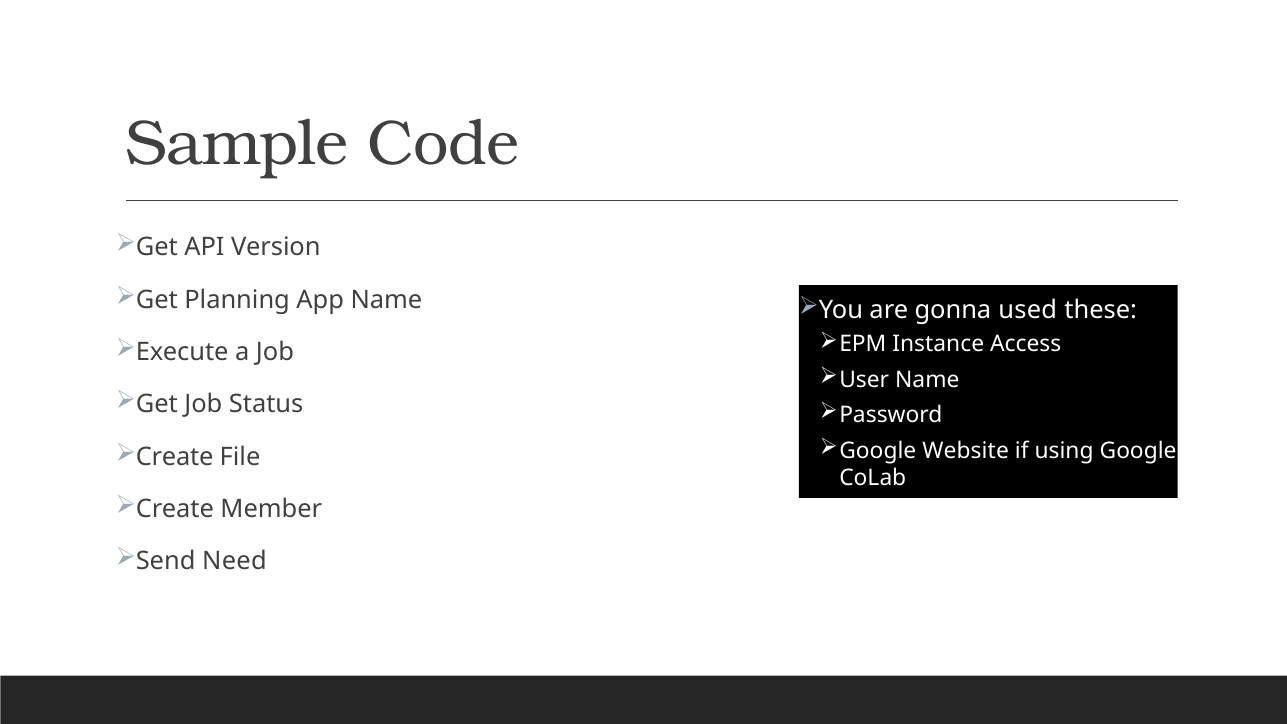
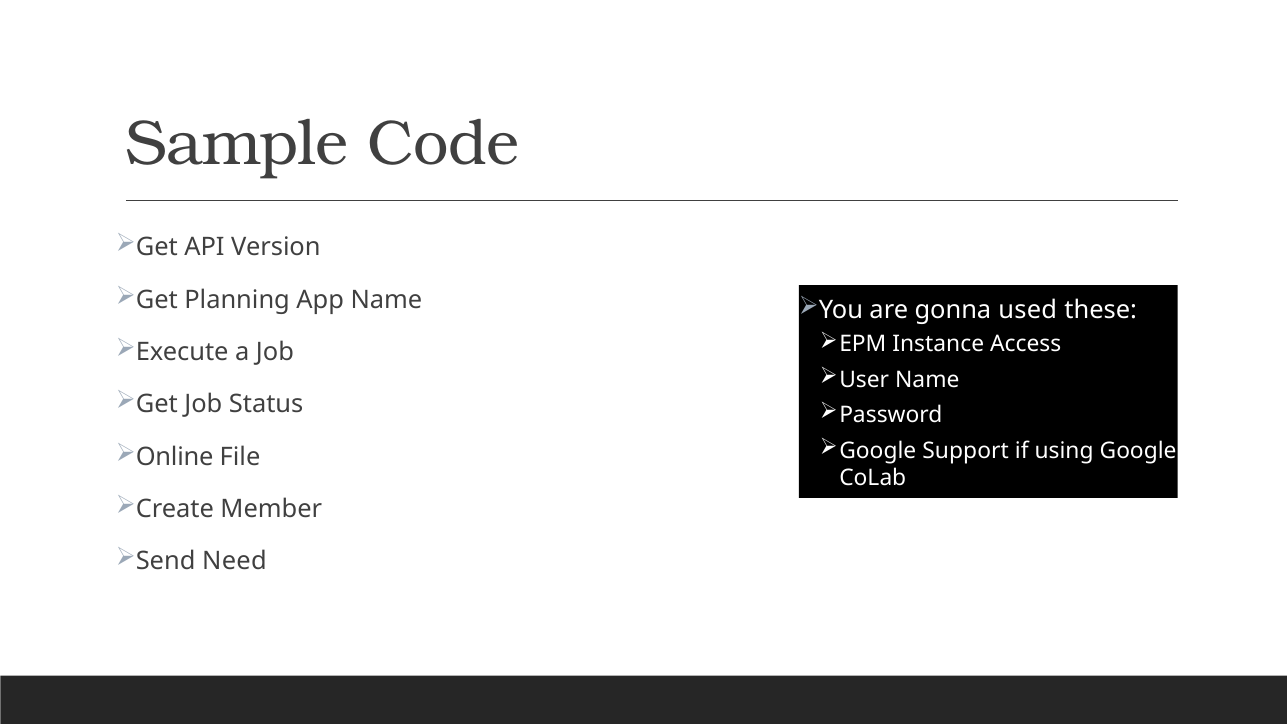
Website: Website -> Support
Create at (175, 457): Create -> Online
